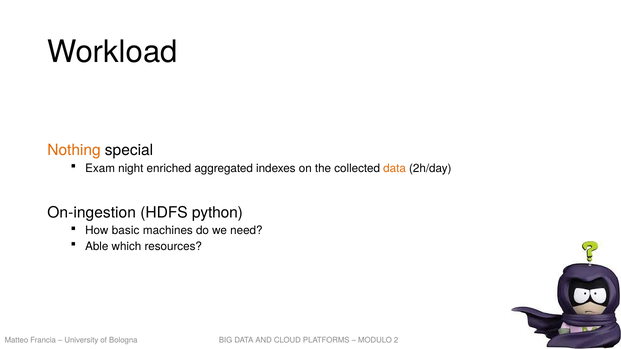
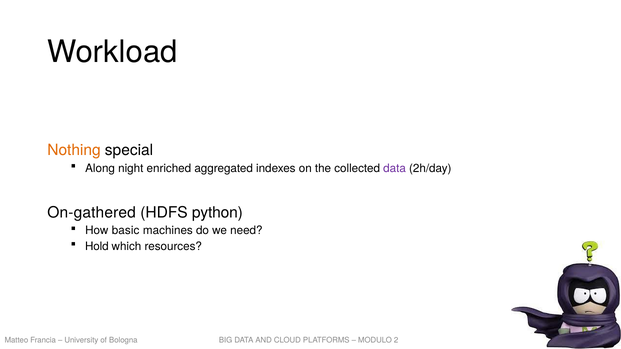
Exam: Exam -> Along
data at (395, 168) colour: orange -> purple
On-ingestion: On-ingestion -> On-gathered
Able: Able -> Hold
